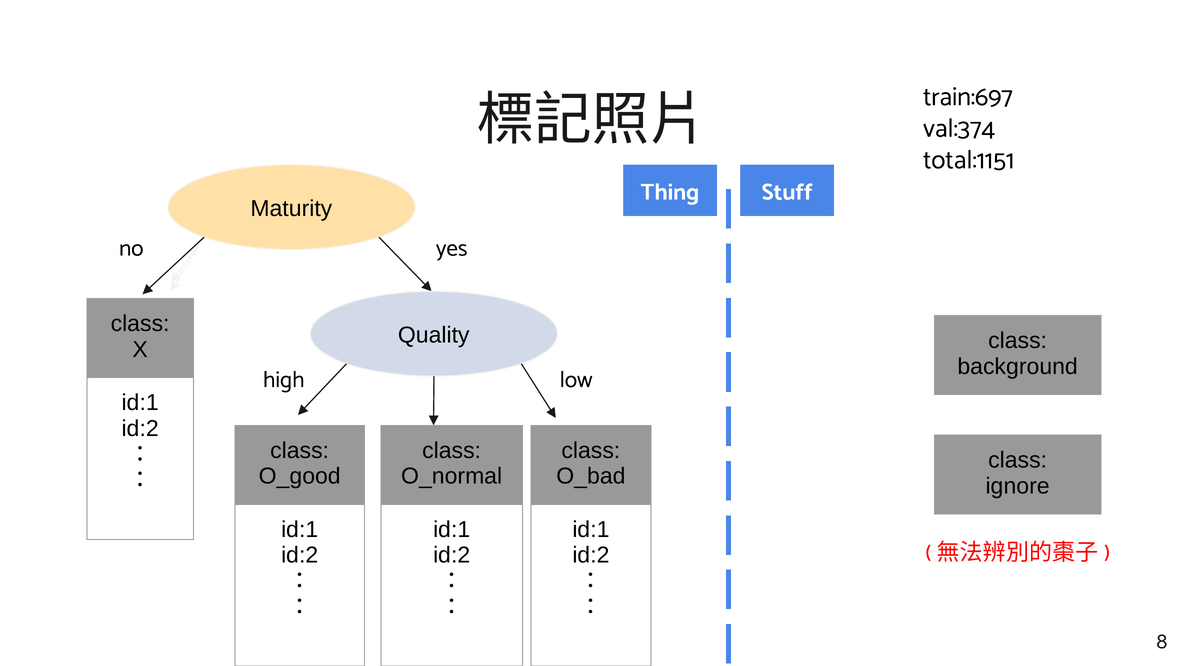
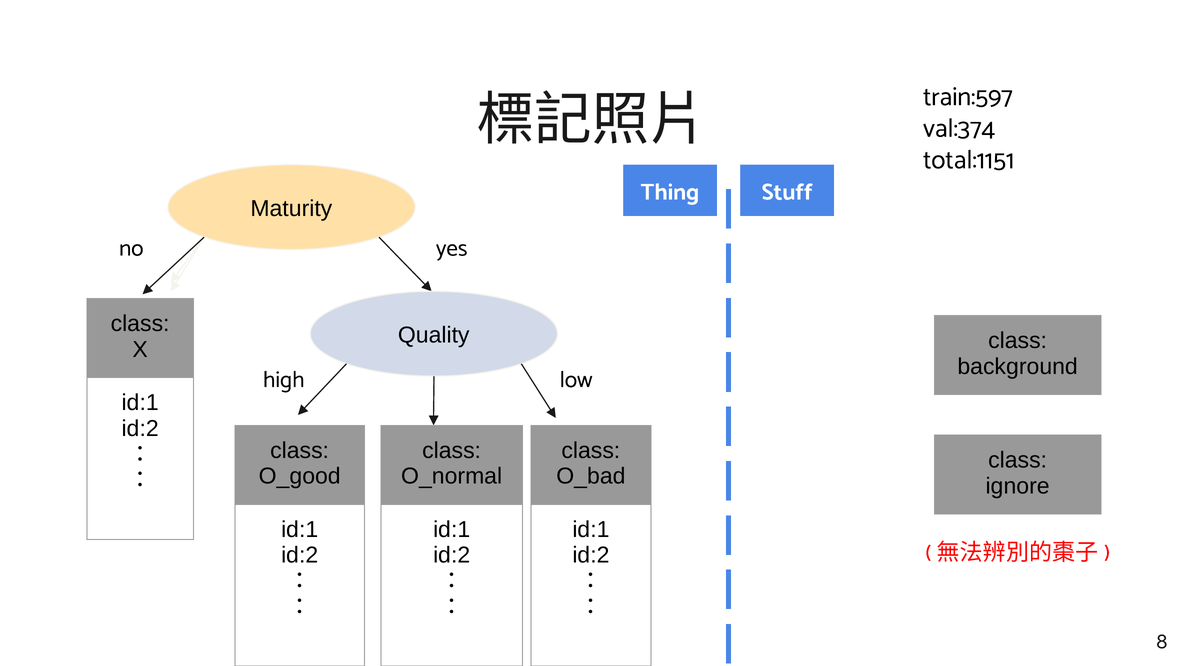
train:697: train:697 -> train:597
